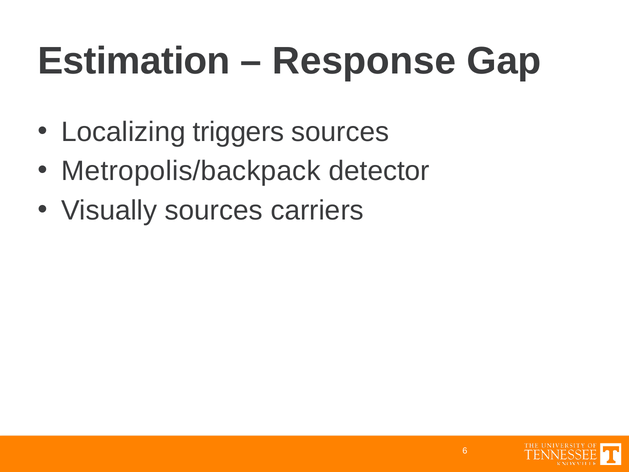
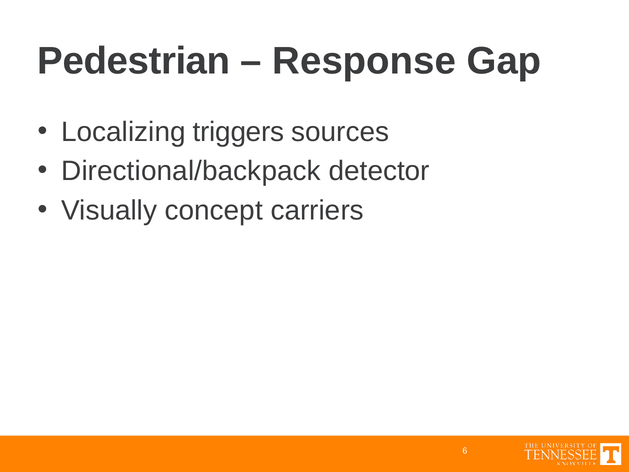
Estimation: Estimation -> Pedestrian
Metropolis/backpack: Metropolis/backpack -> Directional/backpack
Visually sources: sources -> concept
